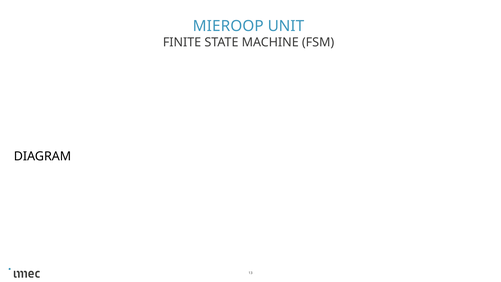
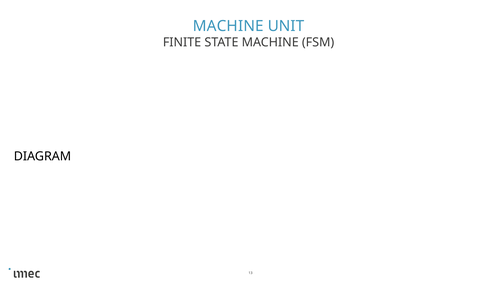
MIEROOP at (228, 26): MIEROOP -> MACHINE
